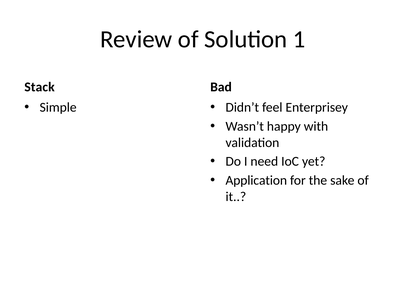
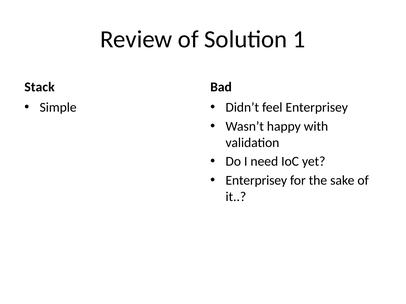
Application at (256, 181): Application -> Enterprisey
